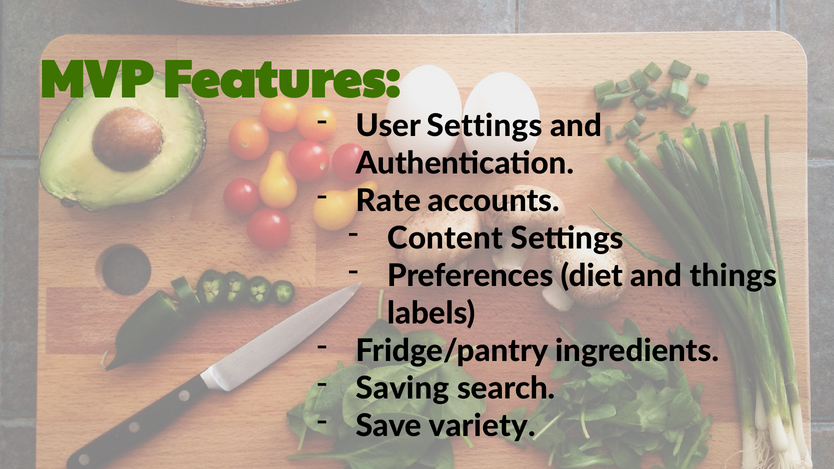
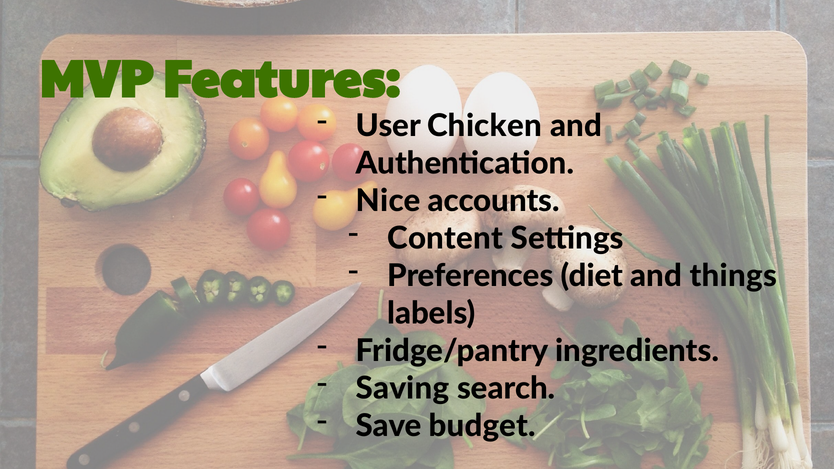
User Settings: Settings -> Chicken
Rate: Rate -> Nice
variety: variety -> budget
